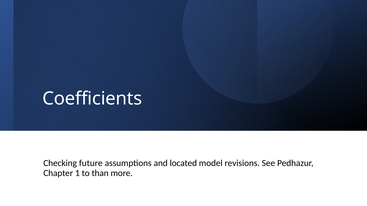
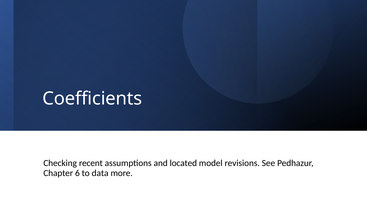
future: future -> recent
1: 1 -> 6
than: than -> data
